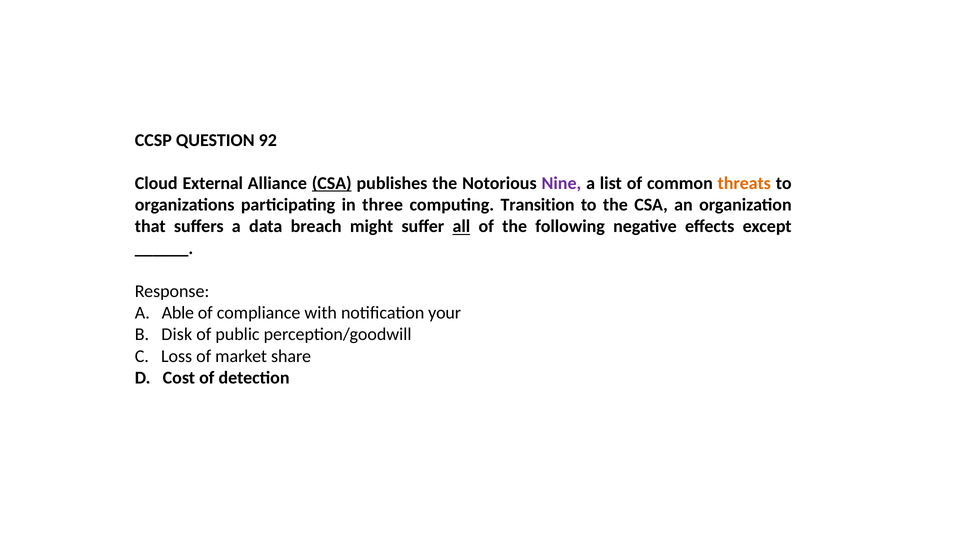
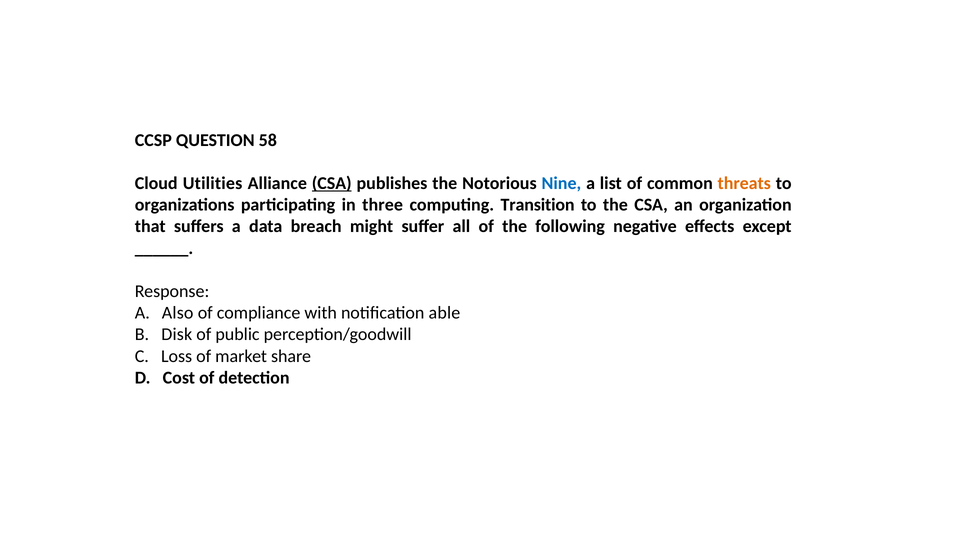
92: 92 -> 58
External: External -> Utilities
Nine colour: purple -> blue
all underline: present -> none
Able: Able -> Also
your: your -> able
